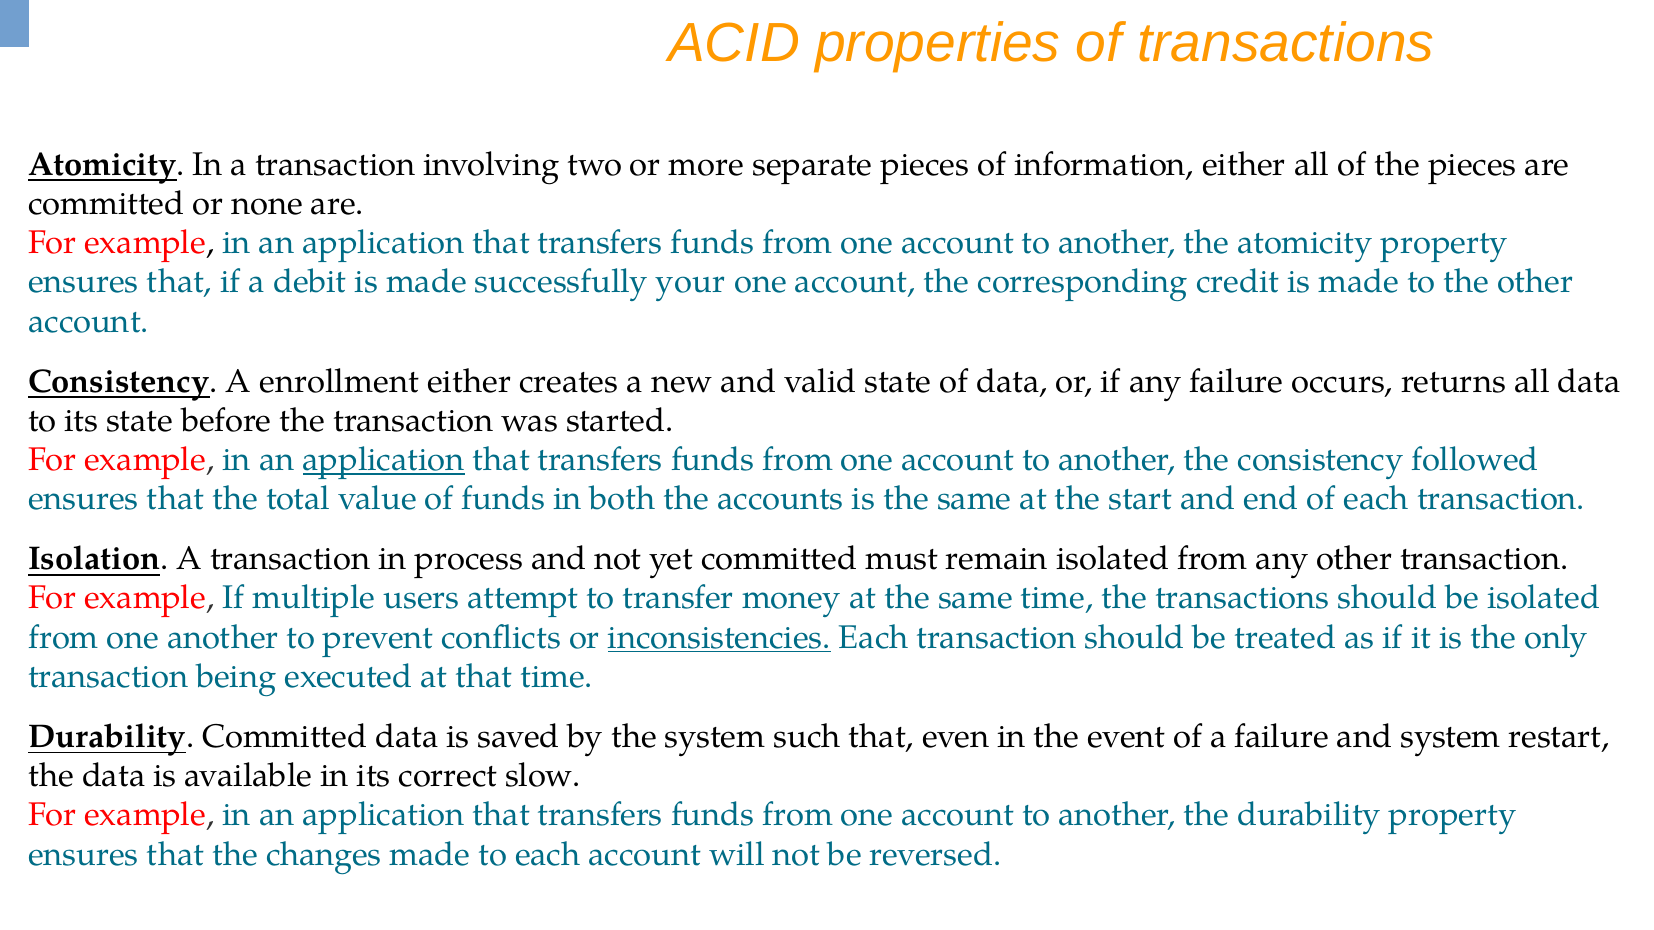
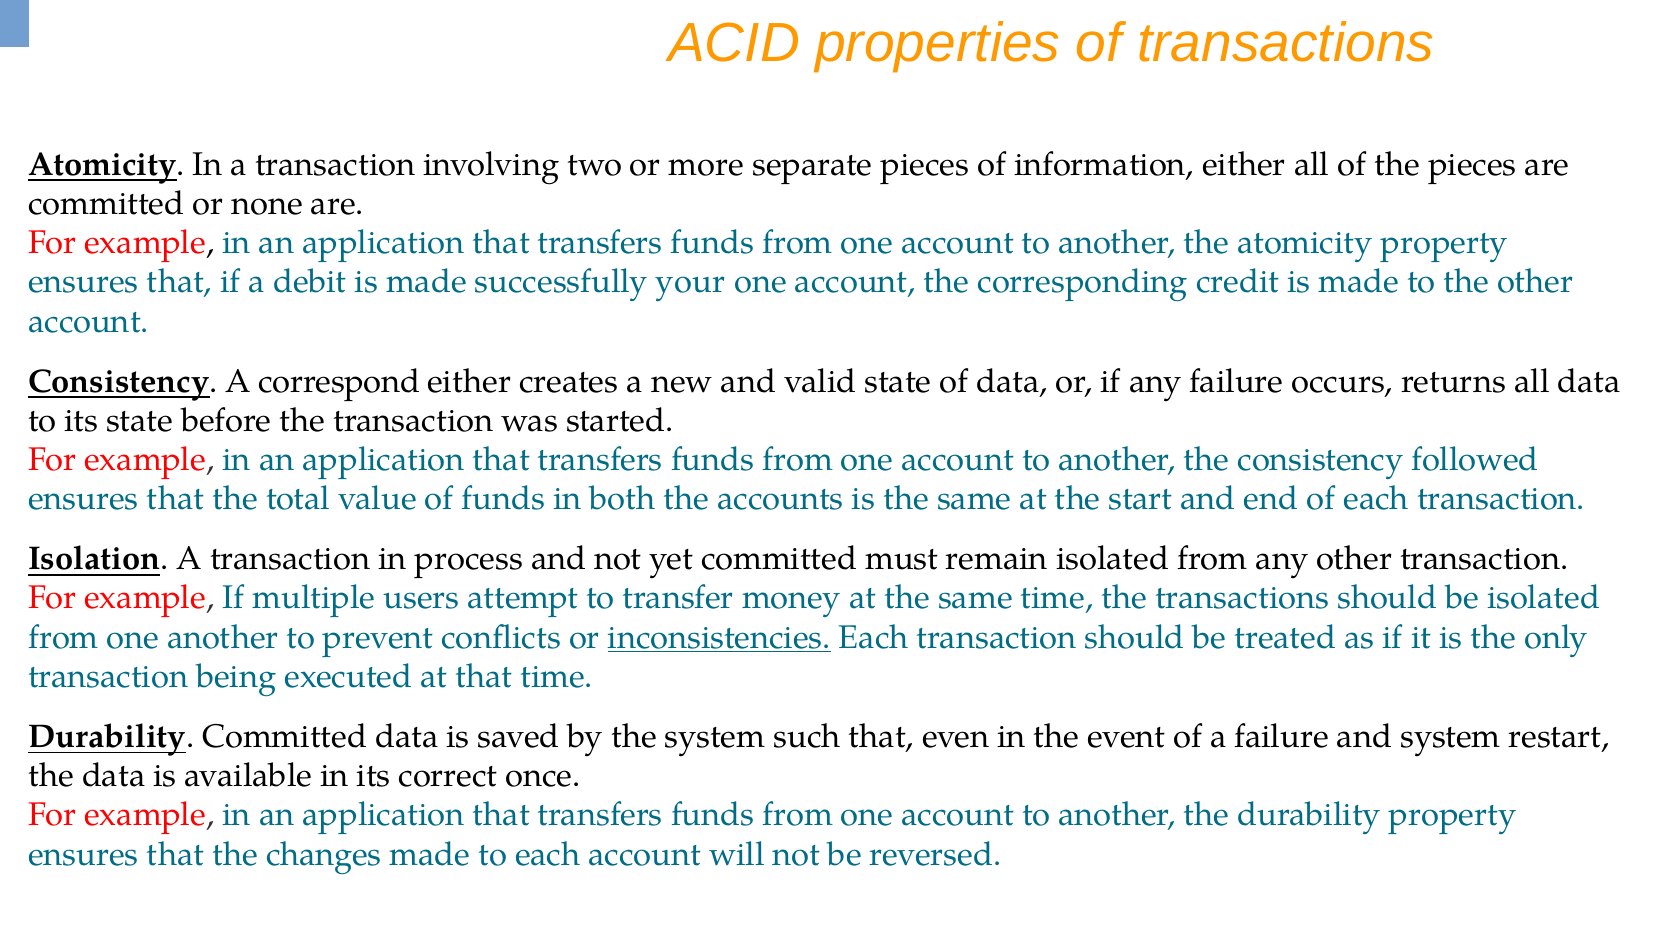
enrollment: enrollment -> correspond
application at (384, 460) underline: present -> none
slow: slow -> once
